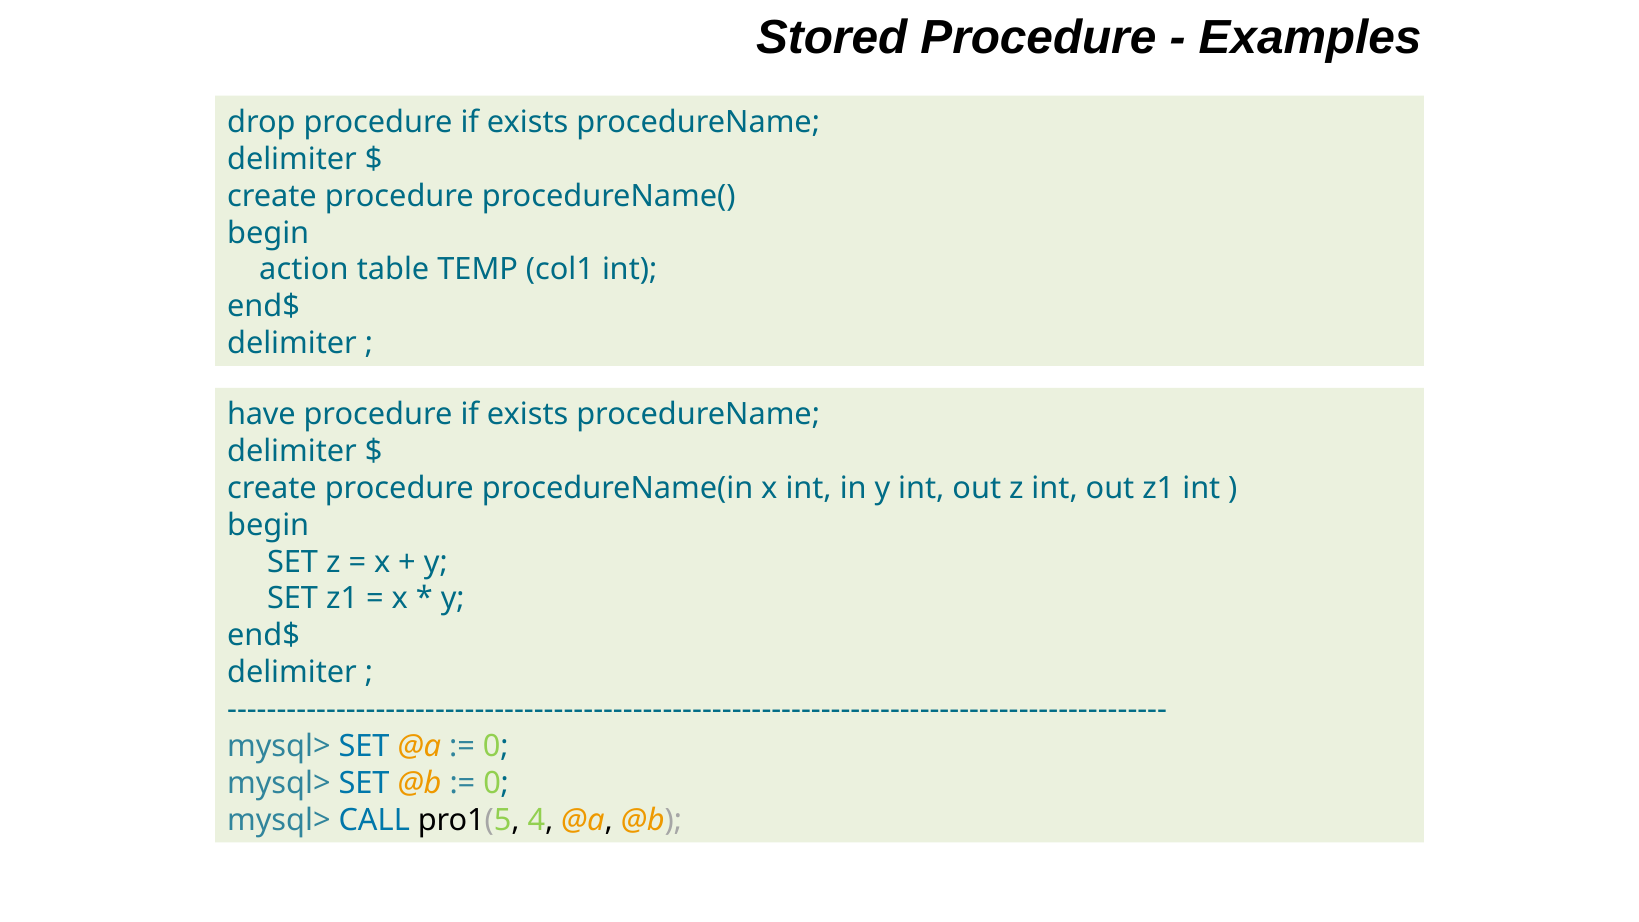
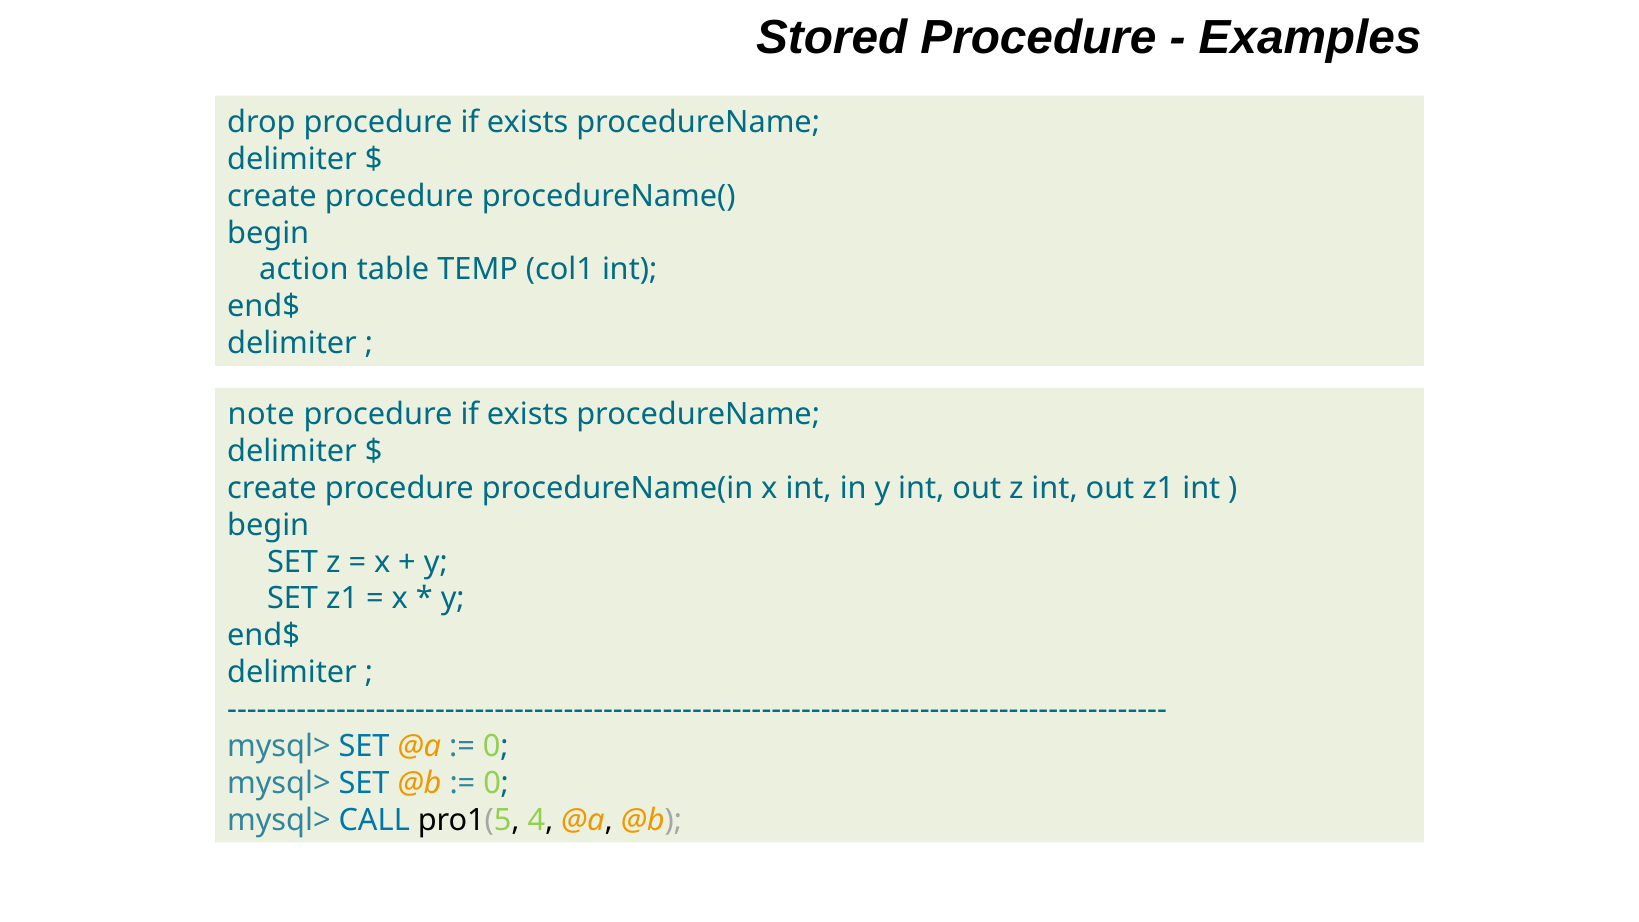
have: have -> note
